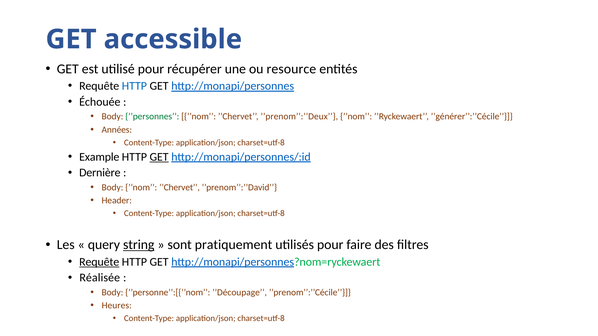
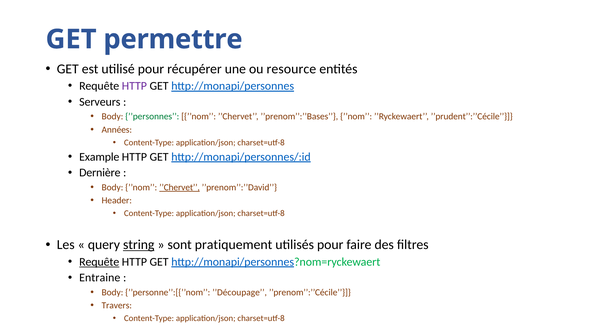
accessible: accessible -> permettre
HTTP at (134, 86) colour: blue -> purple
Échouée: Échouée -> Serveurs
’’prenom’’:’’Deux: ’’prenom’’:’’Deux -> ’’prenom’’:’’Bases
’’générer’’:’’Cécile: ’’générer’’:’’Cécile -> ’’prudent’’:’’Cécile
GET at (159, 157) underline: present -> none
’’Chervet at (180, 187) underline: none -> present
Réalisée: Réalisée -> Entraine
Heures: Heures -> Travers
